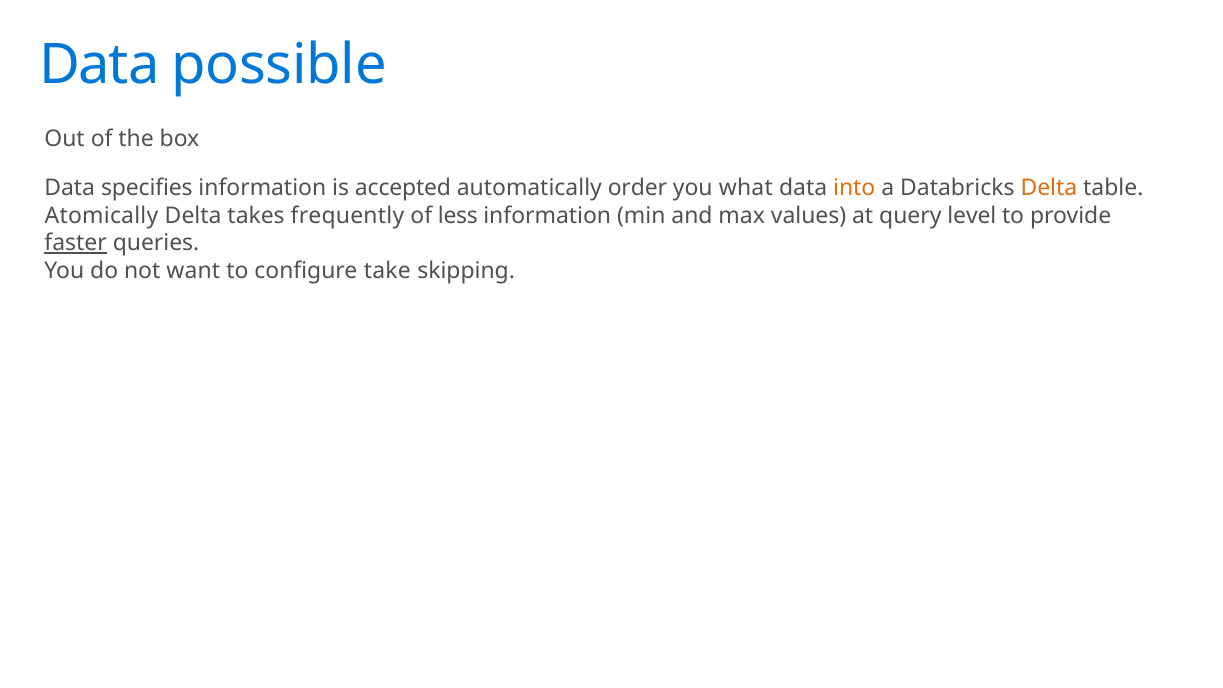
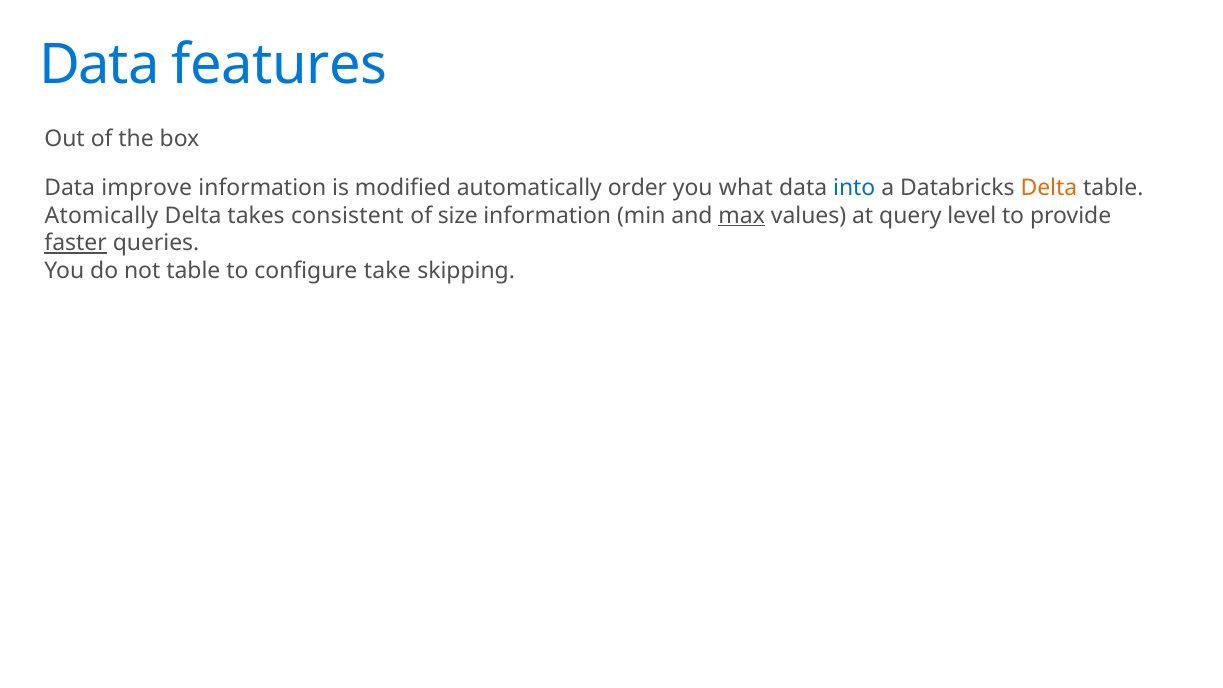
possible: possible -> features
specifies: specifies -> improve
accepted: accepted -> modified
into colour: orange -> blue
frequently: frequently -> consistent
less: less -> size
max underline: none -> present
not want: want -> table
